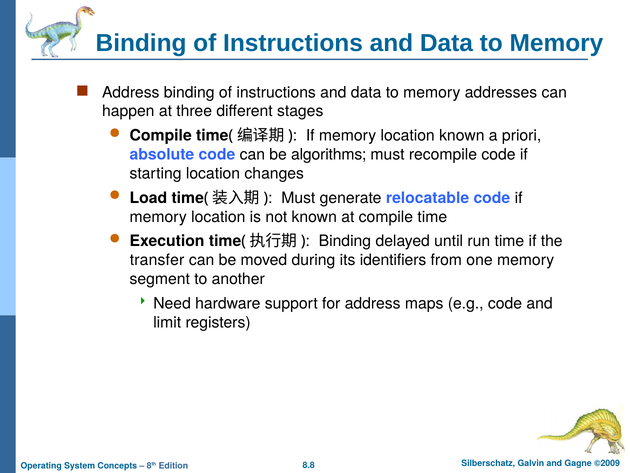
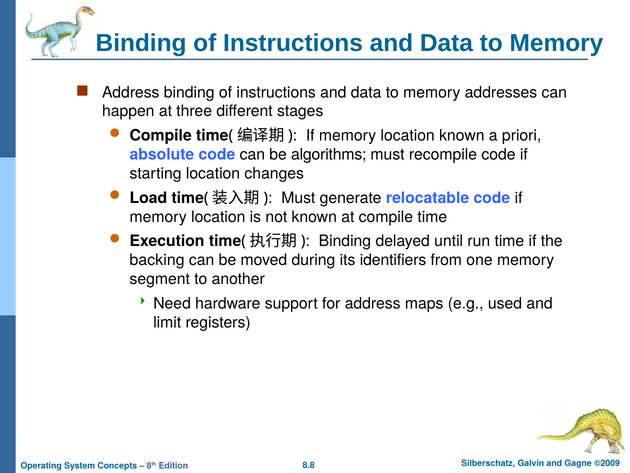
transfer: transfer -> backing
e.g code: code -> used
